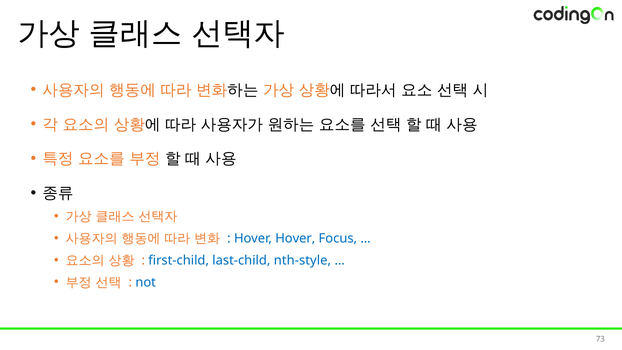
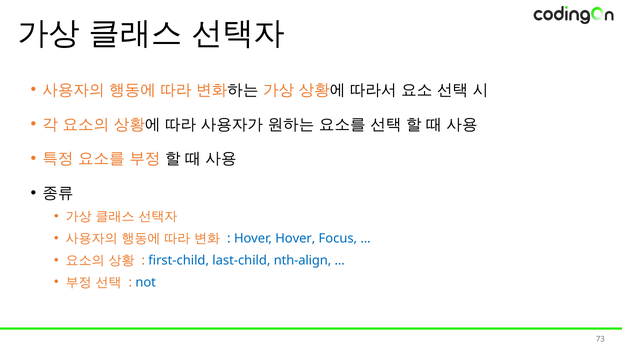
nth-style: nth-style -> nth-align
